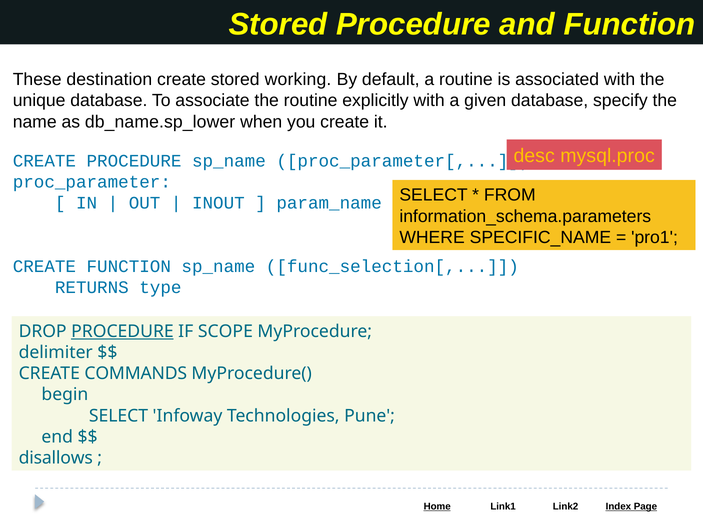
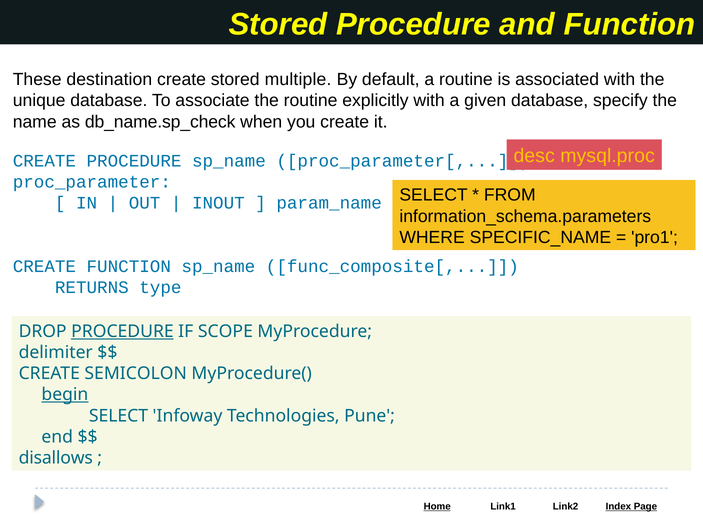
working: working -> multiple
db_name.sp_lower: db_name.sp_lower -> db_name.sp_check
func_selection[: func_selection[ -> func_composite[
COMMANDS: COMMANDS -> SEMICOLON
begin underline: none -> present
